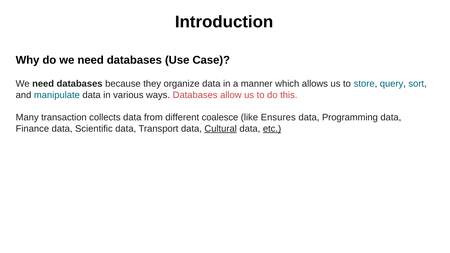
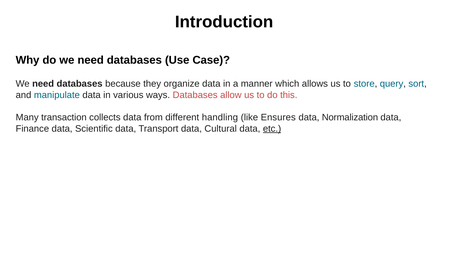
coalesce: coalesce -> handling
Programming: Programming -> Normalization
Cultural underline: present -> none
